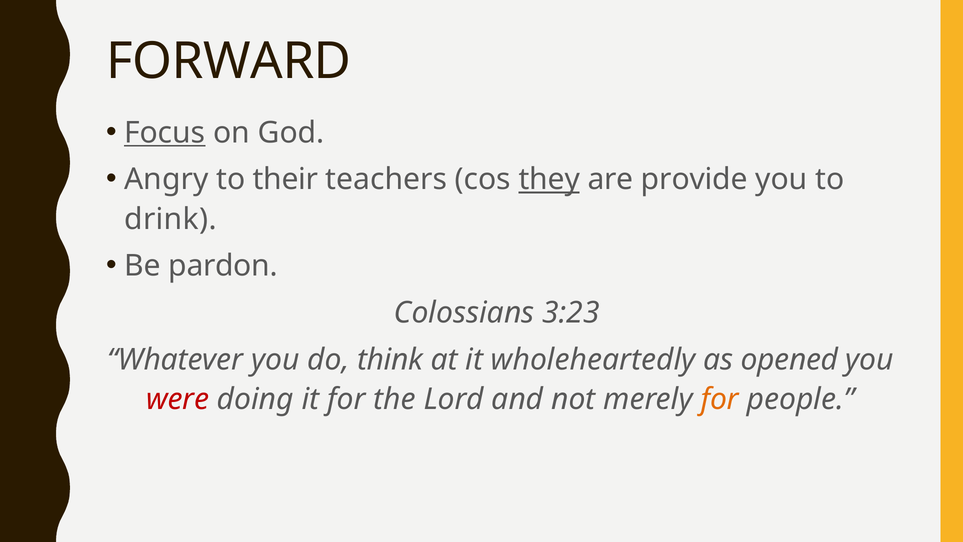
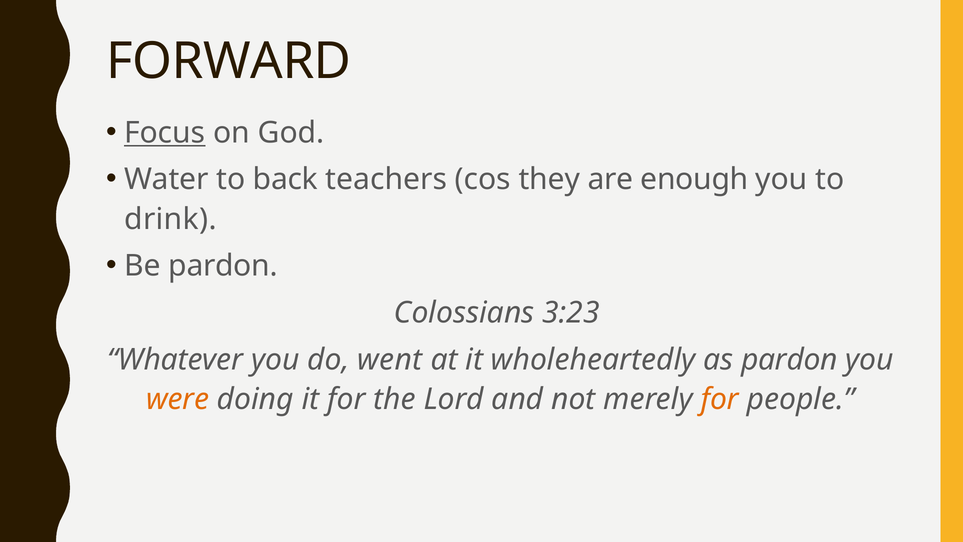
Angry: Angry -> Water
their: their -> back
they underline: present -> none
provide: provide -> enough
think: think -> went
as opened: opened -> pardon
were colour: red -> orange
